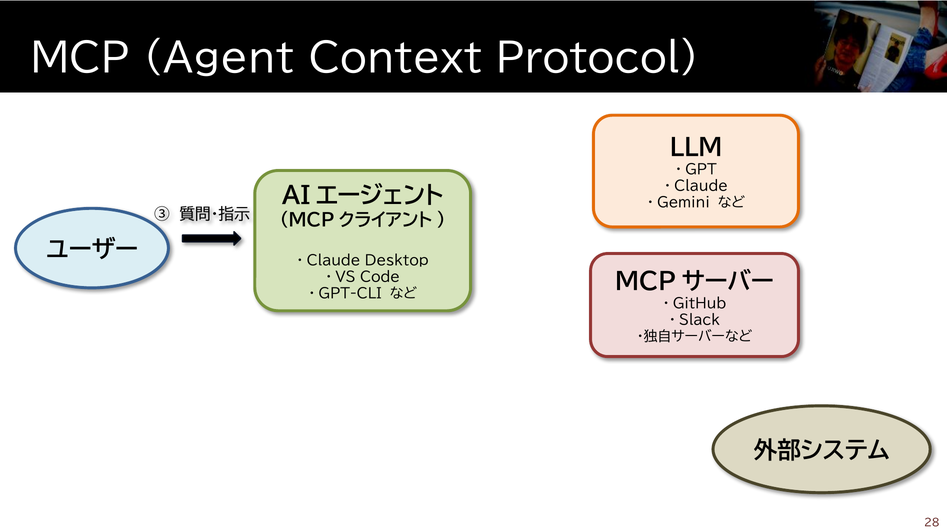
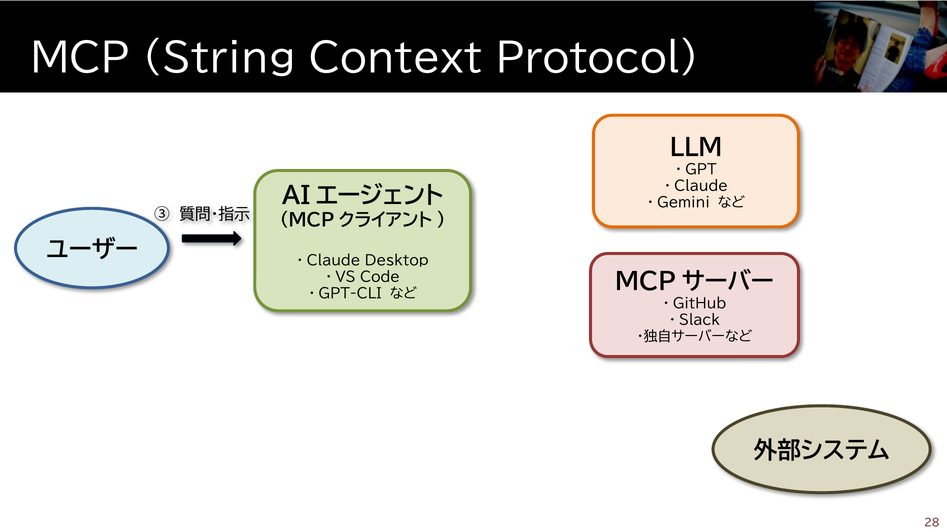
Agent: Agent -> String
